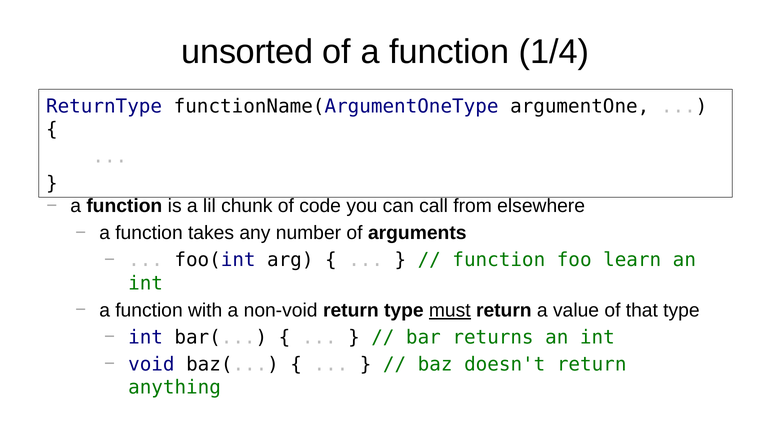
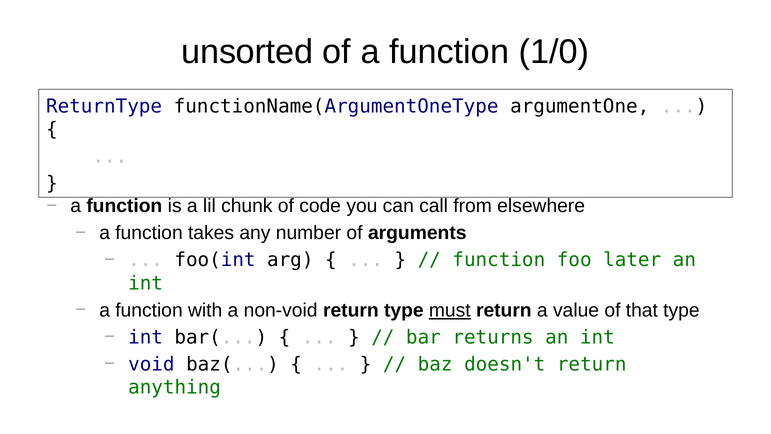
1/4: 1/4 -> 1/0
learn: learn -> later
